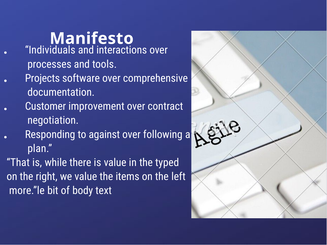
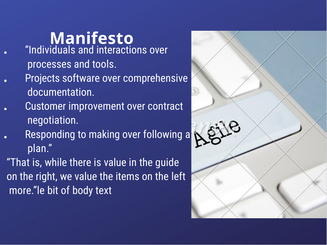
against: against -> making
typed: typed -> guide
